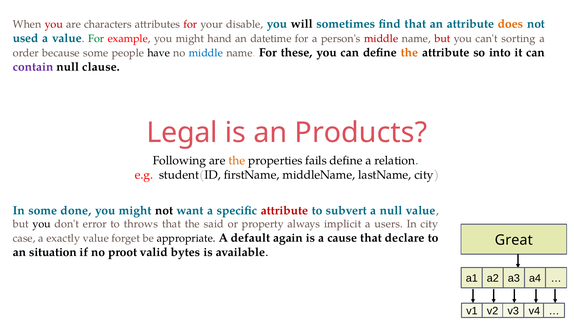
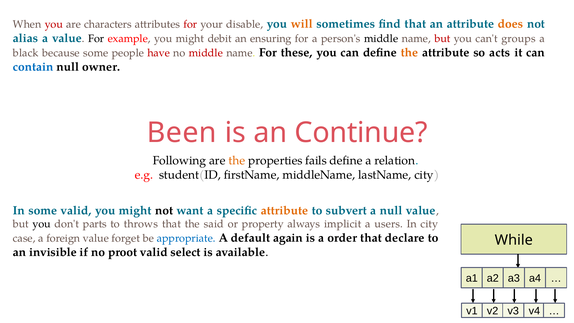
will colour: black -> orange
used: used -> alias
For at (96, 39) colour: green -> black
hand: hand -> debit
datetime: datetime -> ensuring
middle at (381, 39) colour: red -> black
sorting: sorting -> groups
order: order -> black
have colour: black -> red
middle at (206, 53) colour: blue -> red
into: into -> acts
contain colour: purple -> blue
clause: clause -> owner
Legal: Legal -> Been
Products: Products -> Continue
some done: done -> valid
attribute at (285, 210) colour: red -> orange
error: error -> parts
exactly: exactly -> foreign
appropriate colour: black -> blue
cause: cause -> order
Great: Great -> While
situation: situation -> invisible
bytes: bytes -> select
